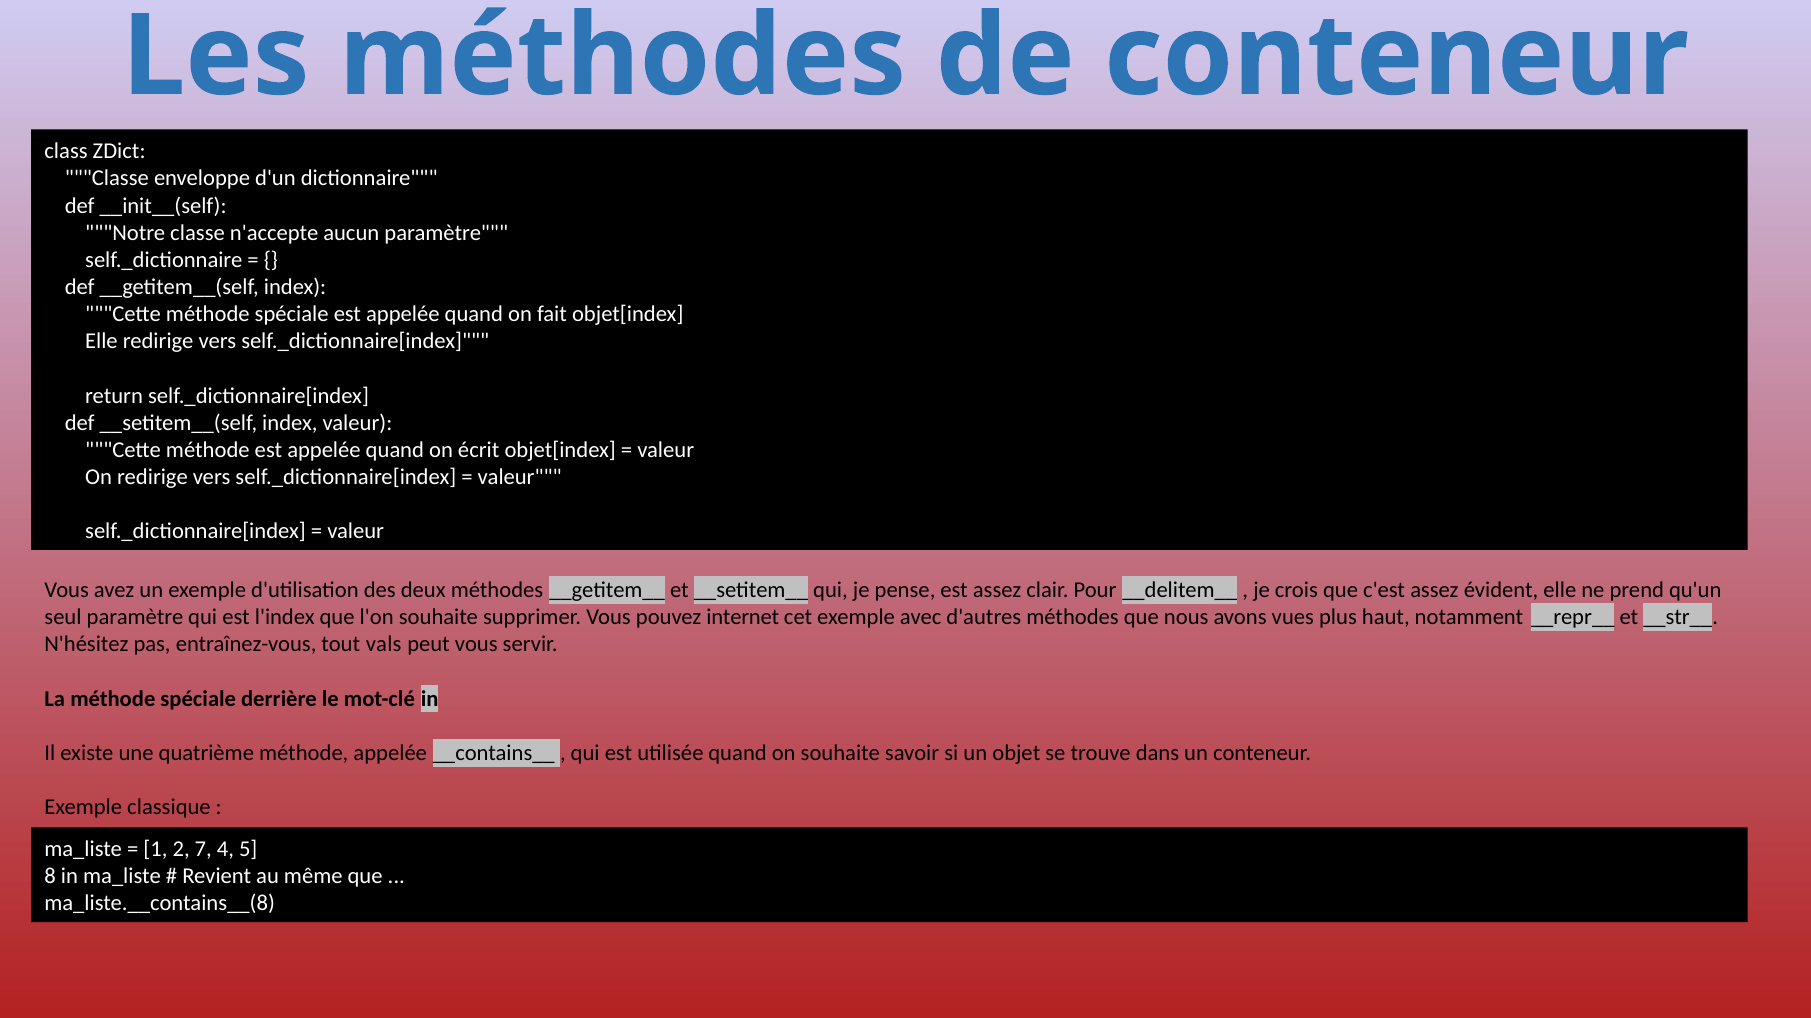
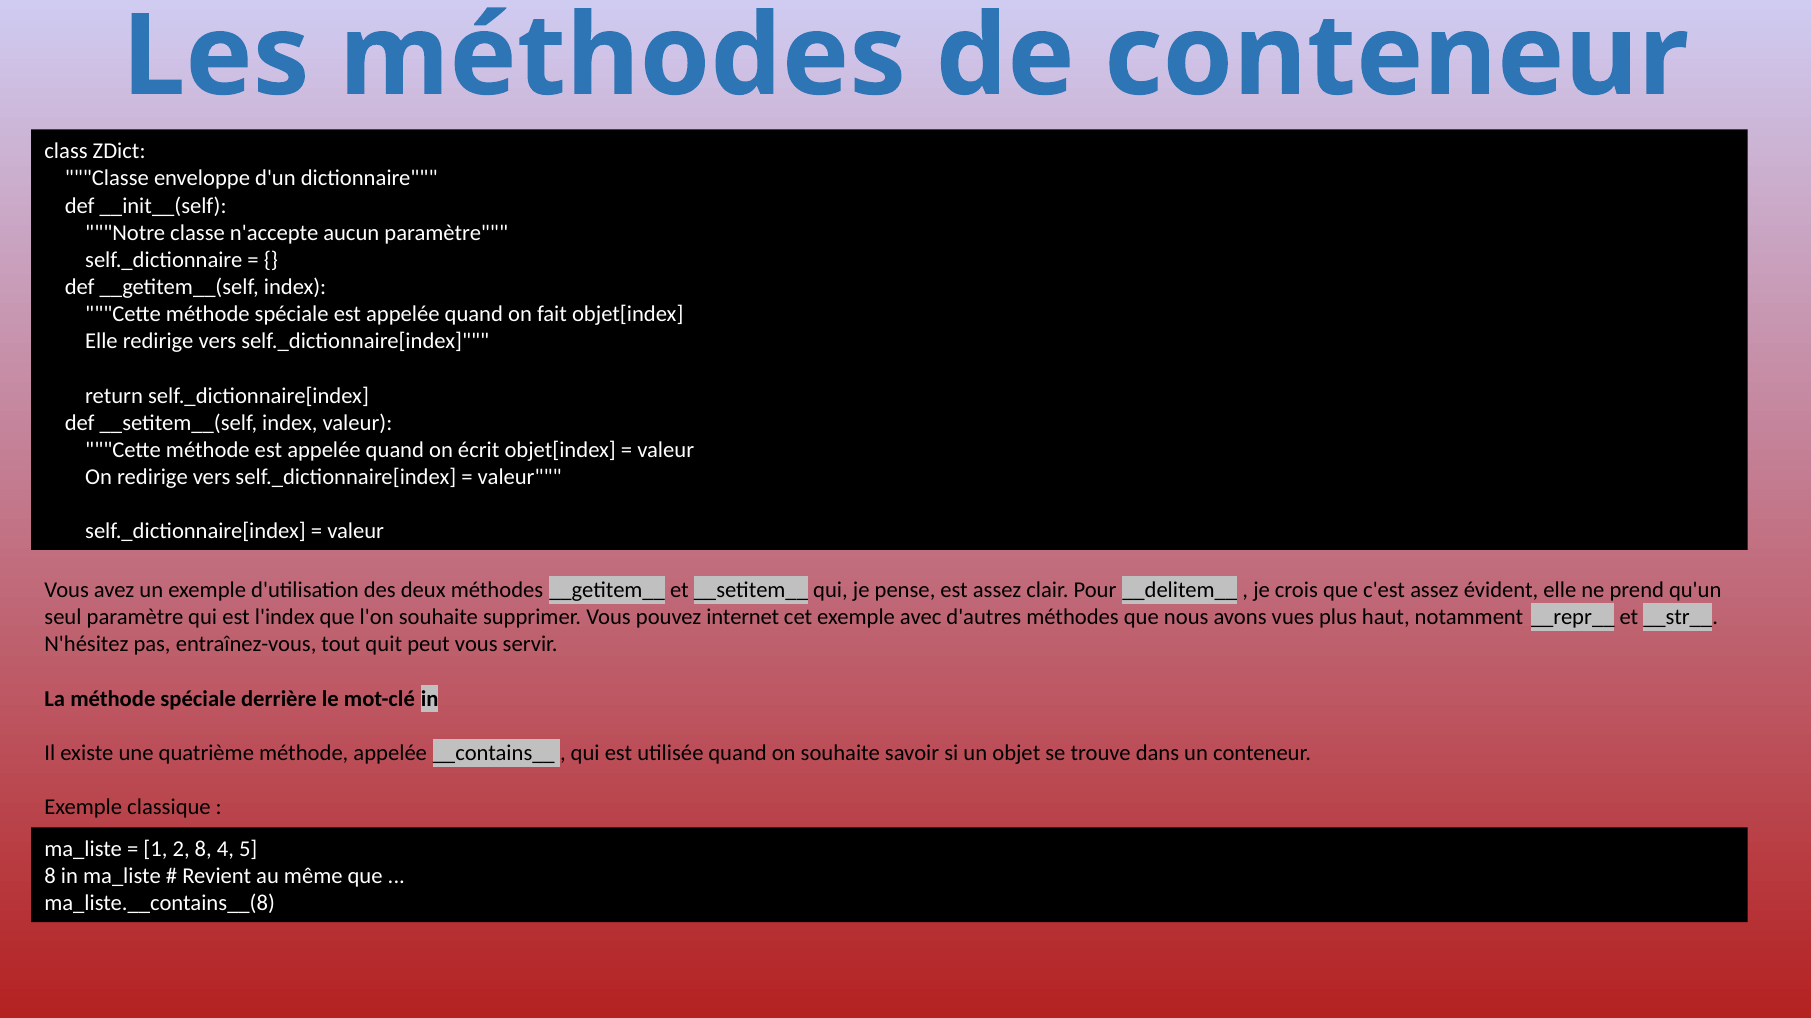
vals: vals -> quit
2 7: 7 -> 8
